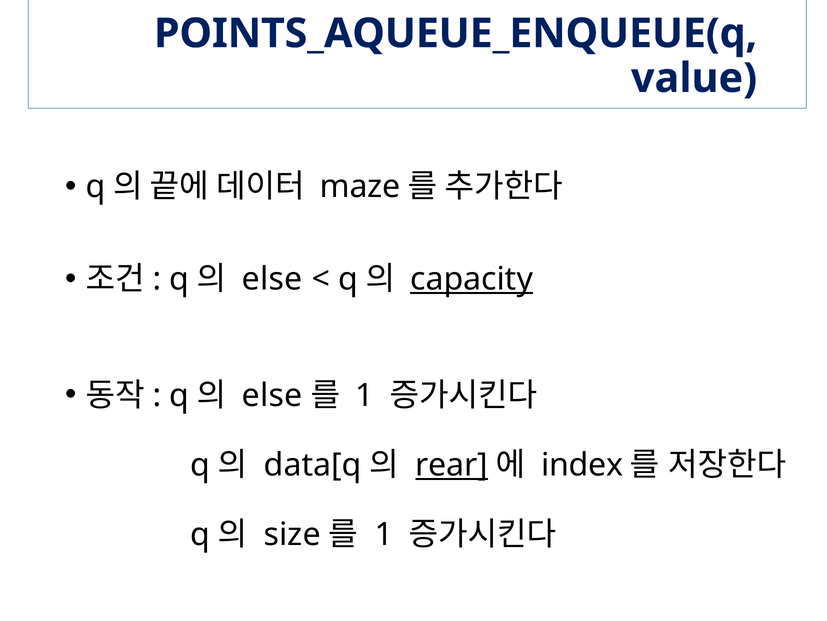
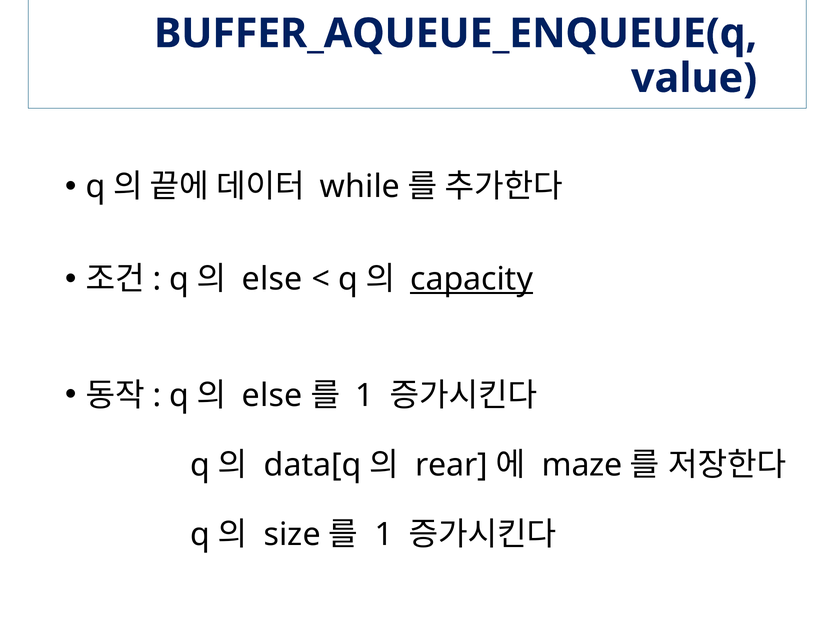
POINTS_AQUEUE_ENQUEUE(q: POINTS_AQUEUE_ENQUEUE(q -> BUFFER_AQUEUE_ENQUEUE(q
maze: maze -> while
rear underline: present -> none
index: index -> maze
